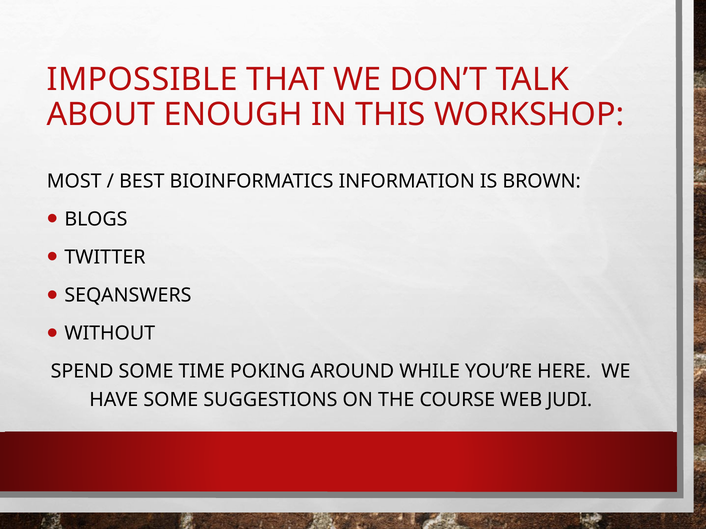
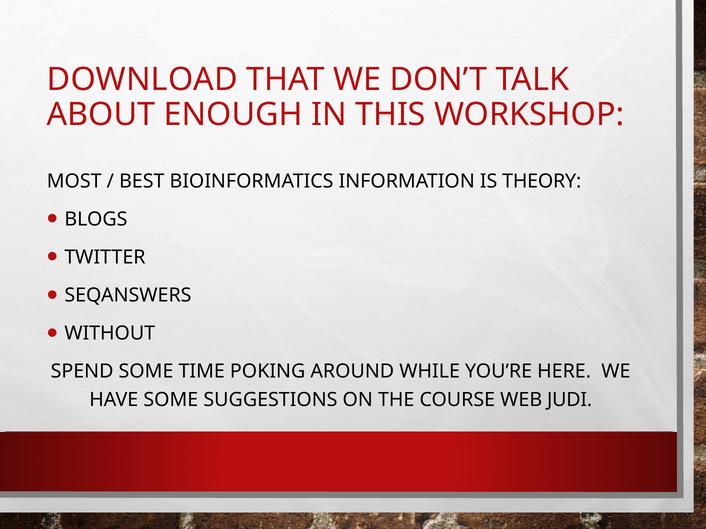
IMPOSSIBLE: IMPOSSIBLE -> DOWNLOAD
BROWN: BROWN -> THEORY
